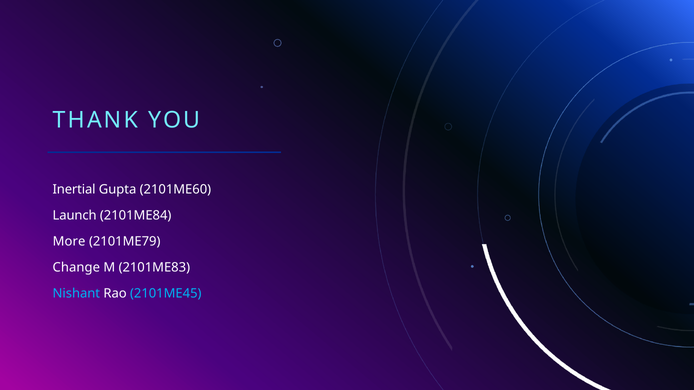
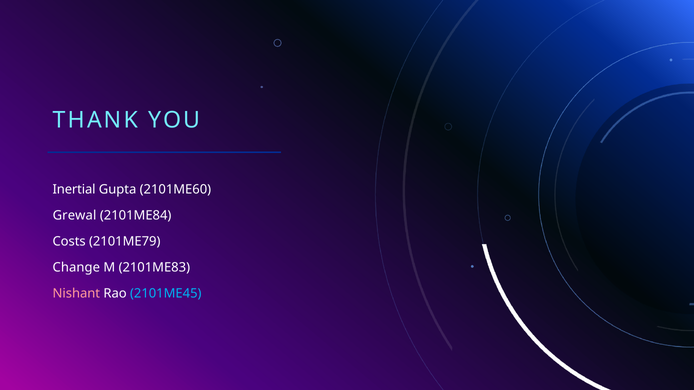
Launch: Launch -> Grewal
More: More -> Costs
Nishant colour: light blue -> pink
